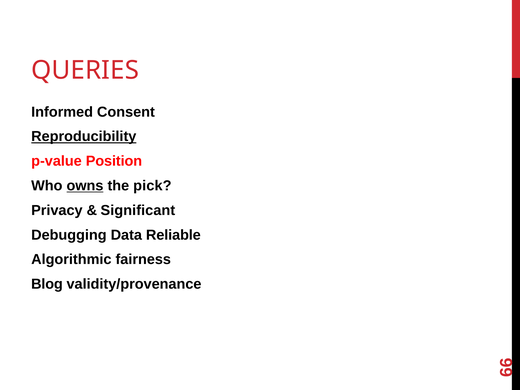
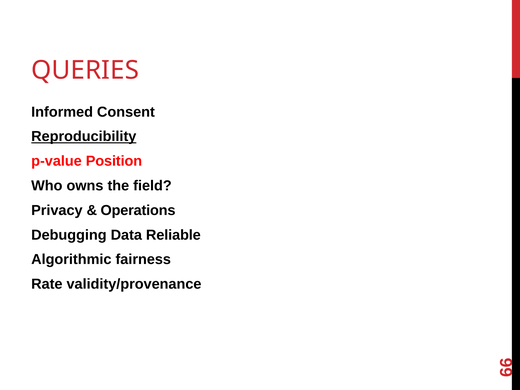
owns underline: present -> none
pick: pick -> field
Significant: Significant -> Operations
Blog: Blog -> Rate
